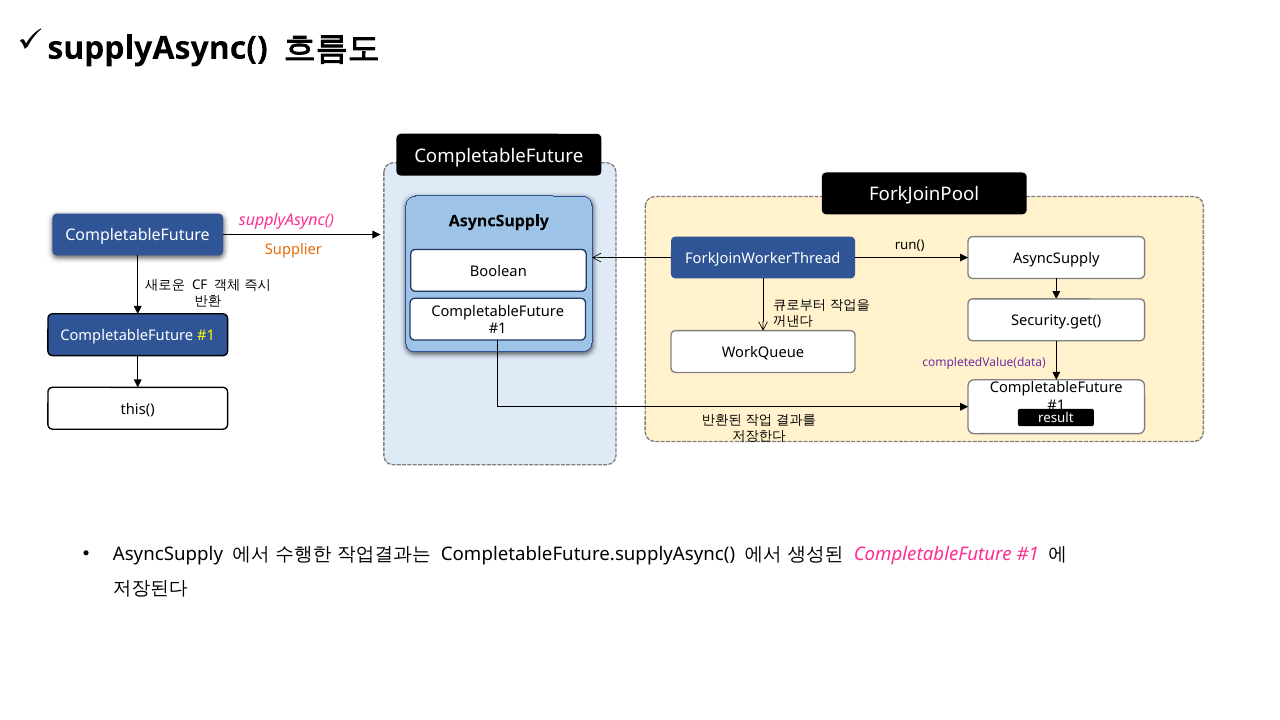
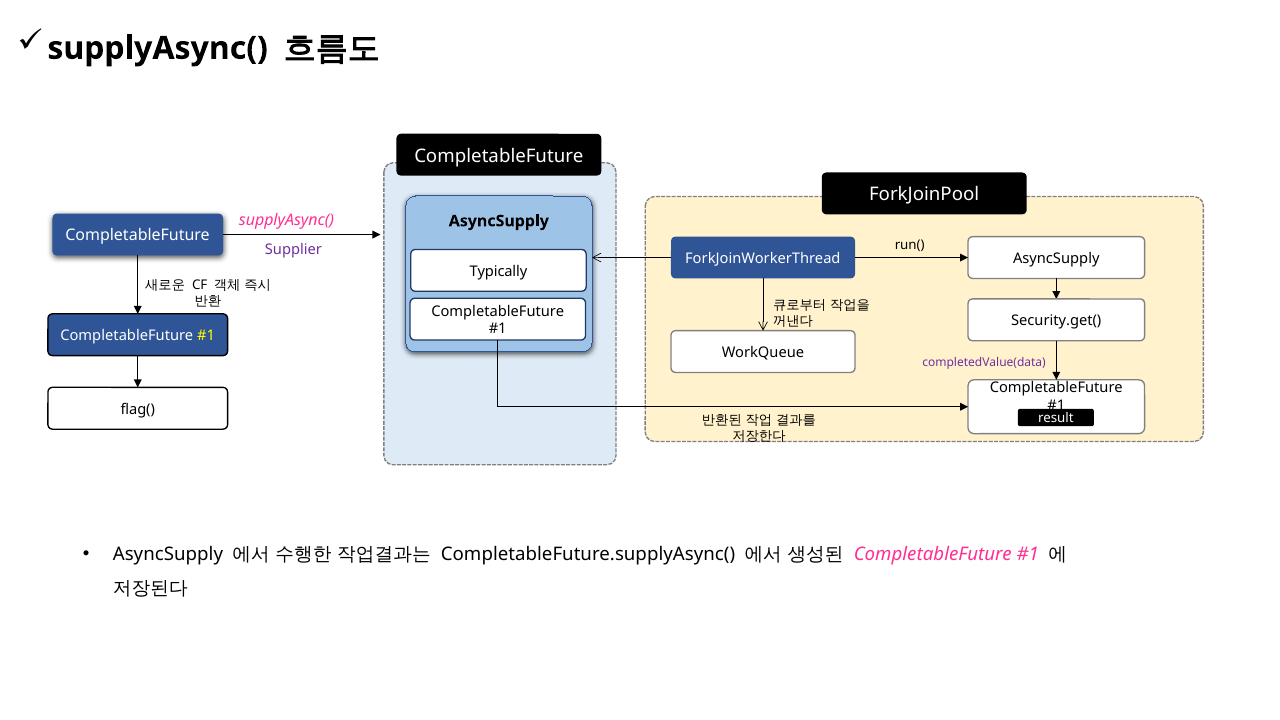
Supplier colour: orange -> purple
Boolean: Boolean -> Typically
this(: this( -> flag(
